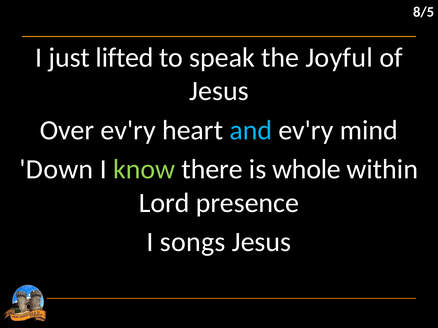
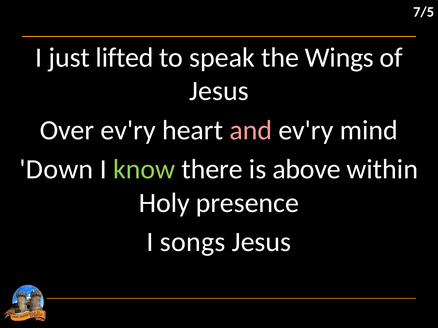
8/5: 8/5 -> 7/5
Joyful: Joyful -> Wings
and colour: light blue -> pink
whole: whole -> above
Lord: Lord -> Holy
